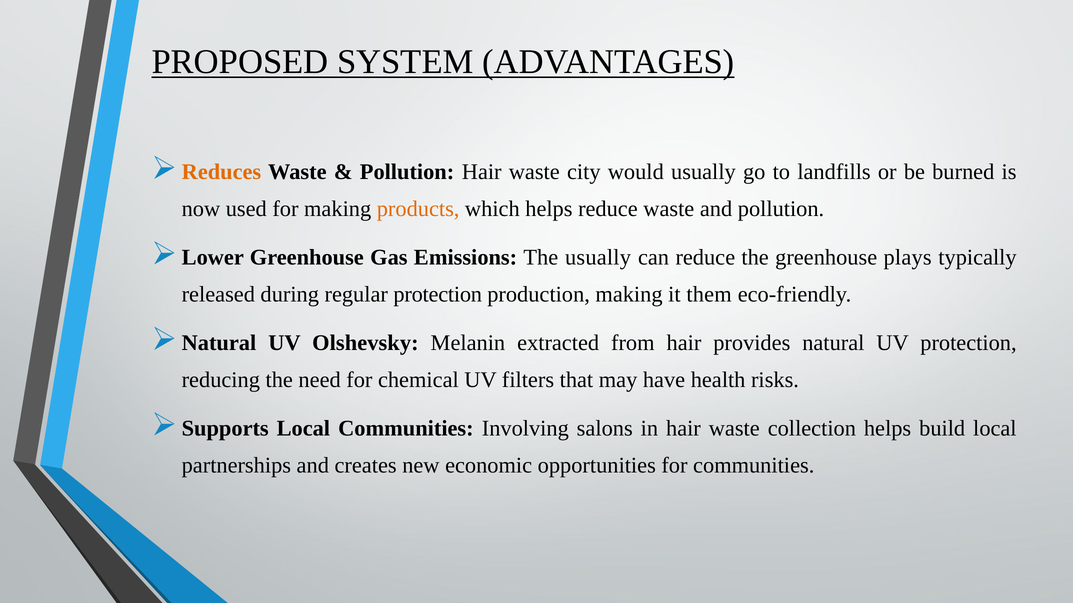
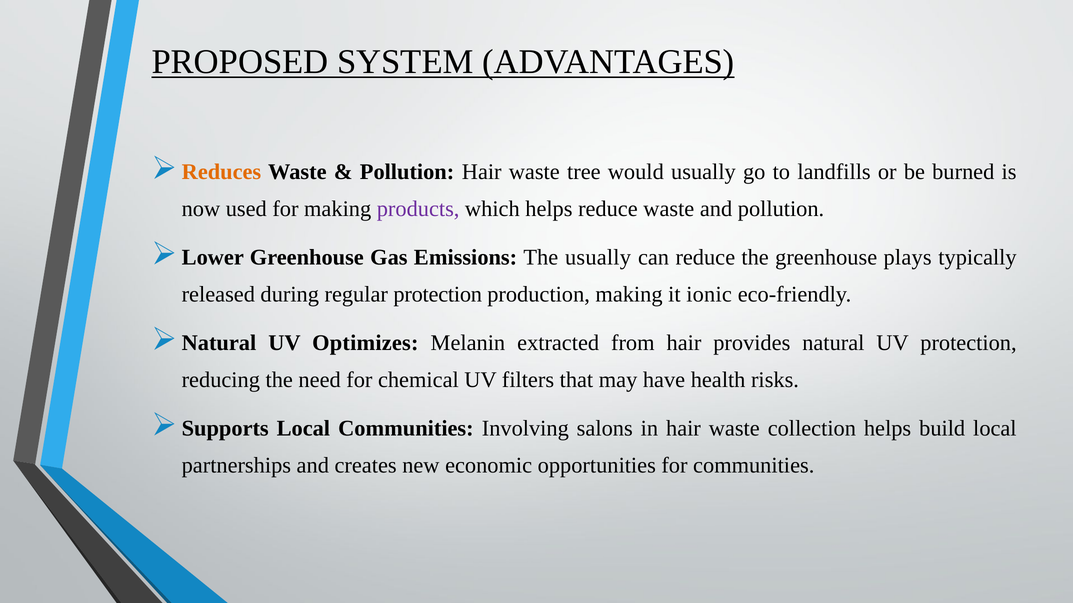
city: city -> tree
products colour: orange -> purple
them: them -> ionic
Olshevsky: Olshevsky -> Optimizes
